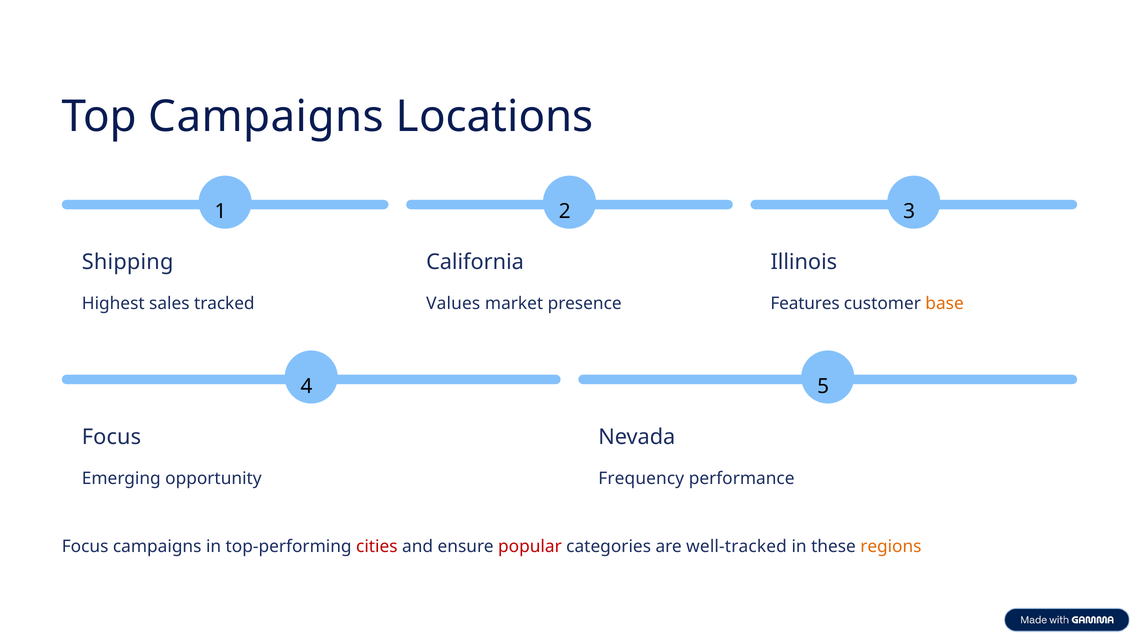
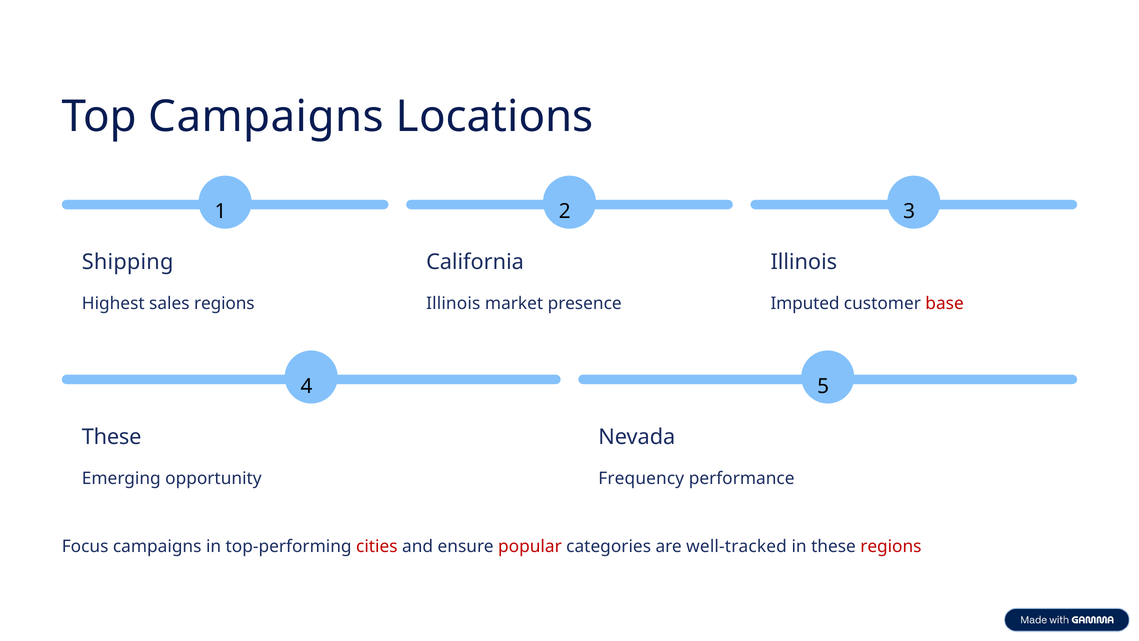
sales tracked: tracked -> regions
Values at (453, 303): Values -> Illinois
Features: Features -> Imputed
base colour: orange -> red
Focus at (111, 437): Focus -> These
regions at (891, 546) colour: orange -> red
